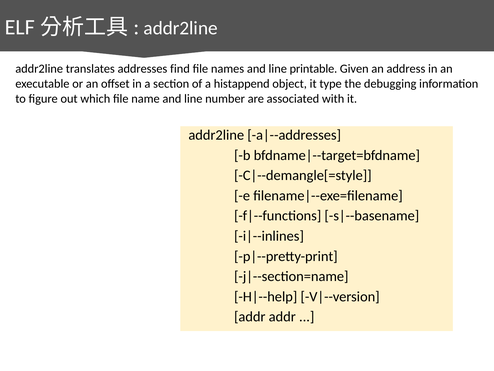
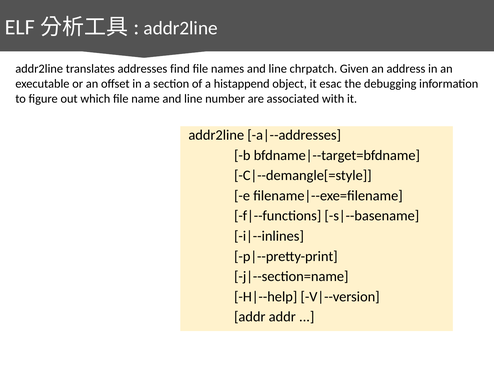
printable: printable -> chrpatch
type: type -> esac
